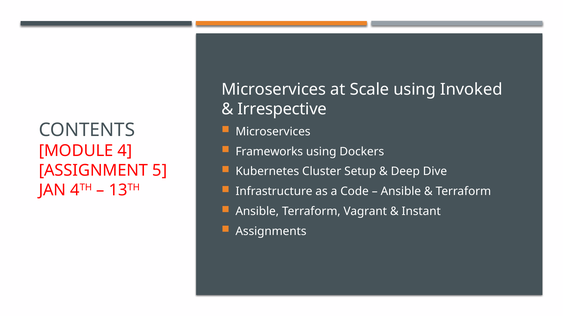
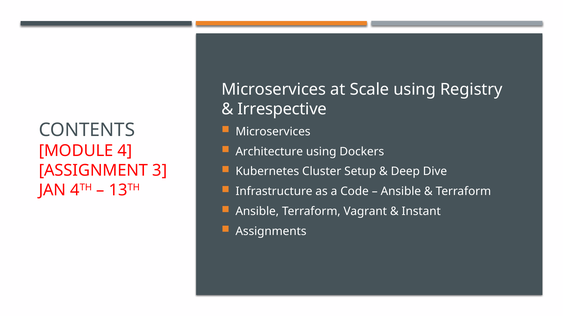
Invoked: Invoked -> Registry
Frameworks: Frameworks -> Architecture
5: 5 -> 3
